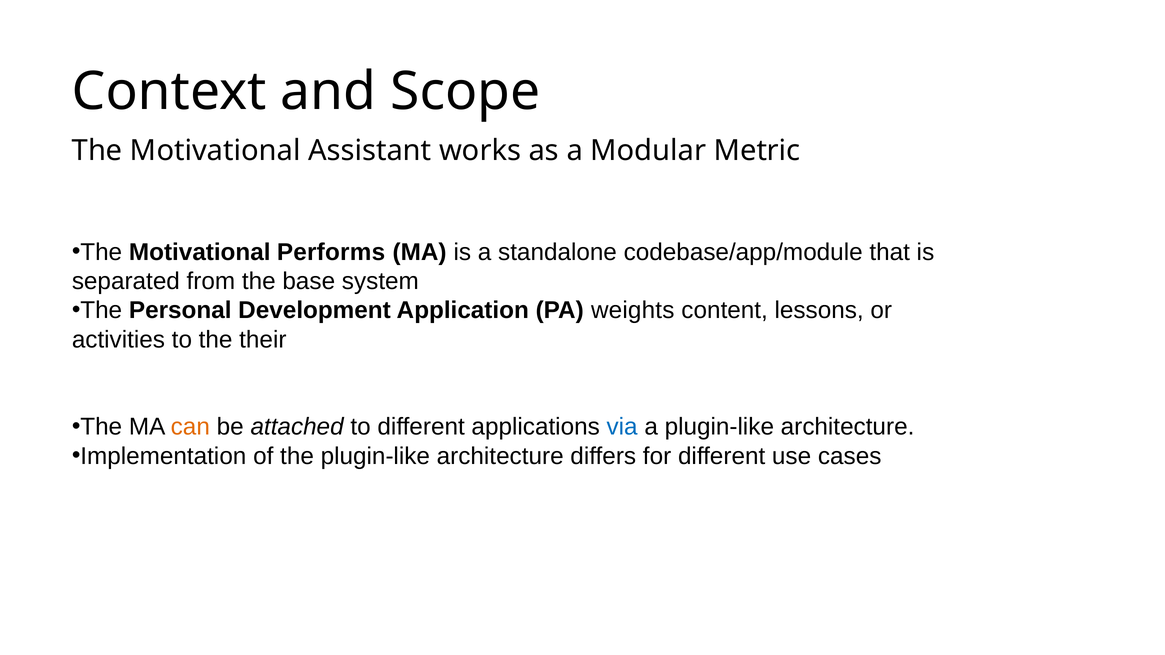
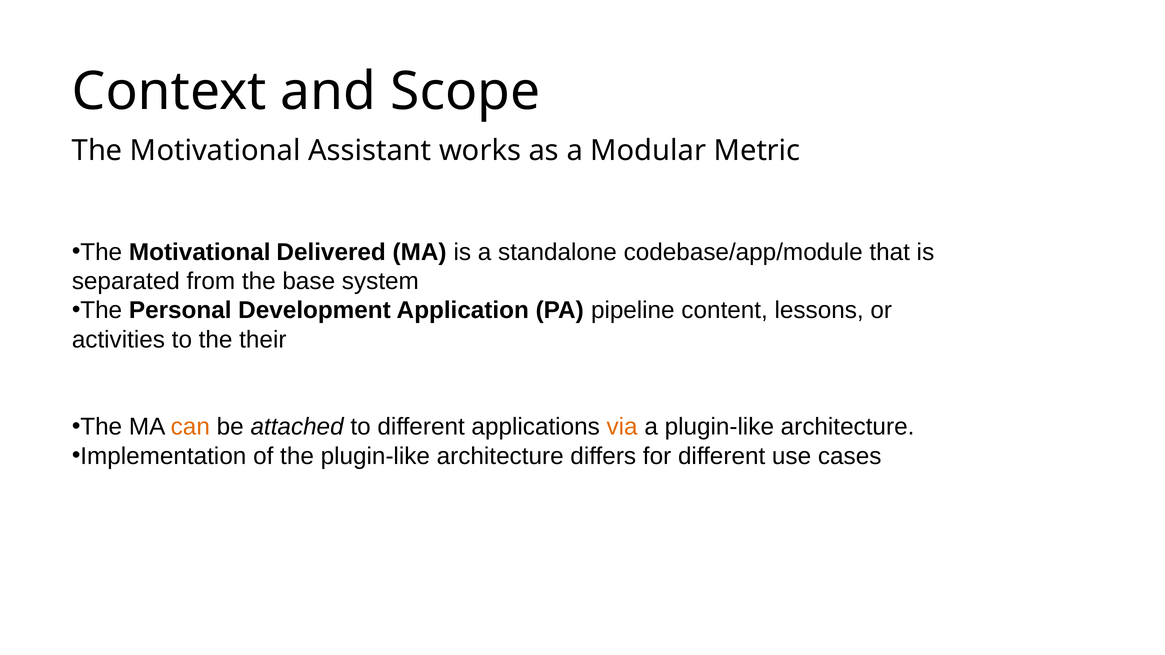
Performs: Performs -> Delivered
weights: weights -> pipeline
via colour: blue -> orange
